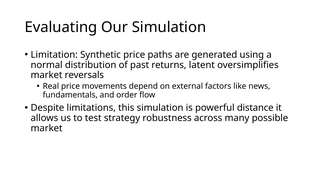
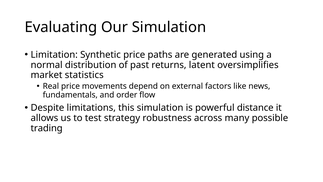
reversals: reversals -> statistics
market at (47, 128): market -> trading
